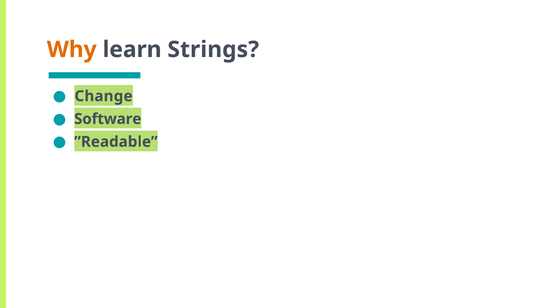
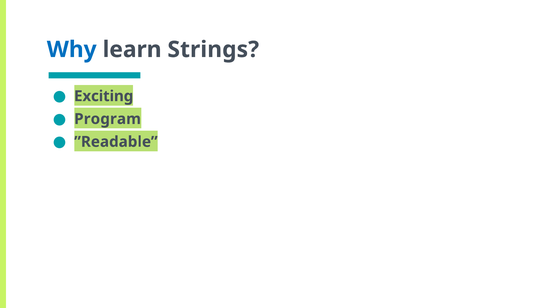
Why colour: orange -> blue
Change: Change -> Exciting
Software: Software -> Program
